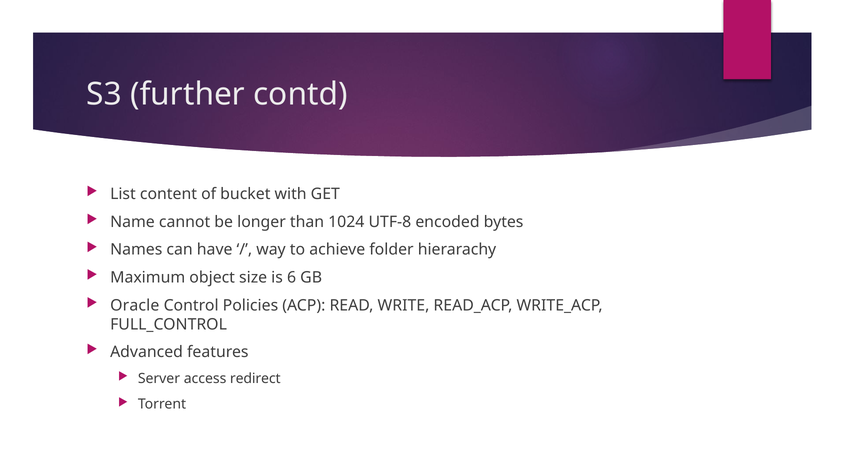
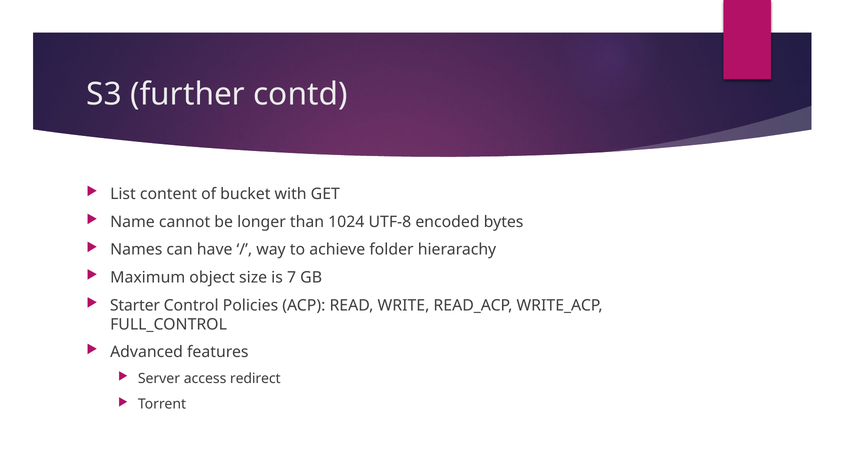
6: 6 -> 7
Oracle: Oracle -> Starter
